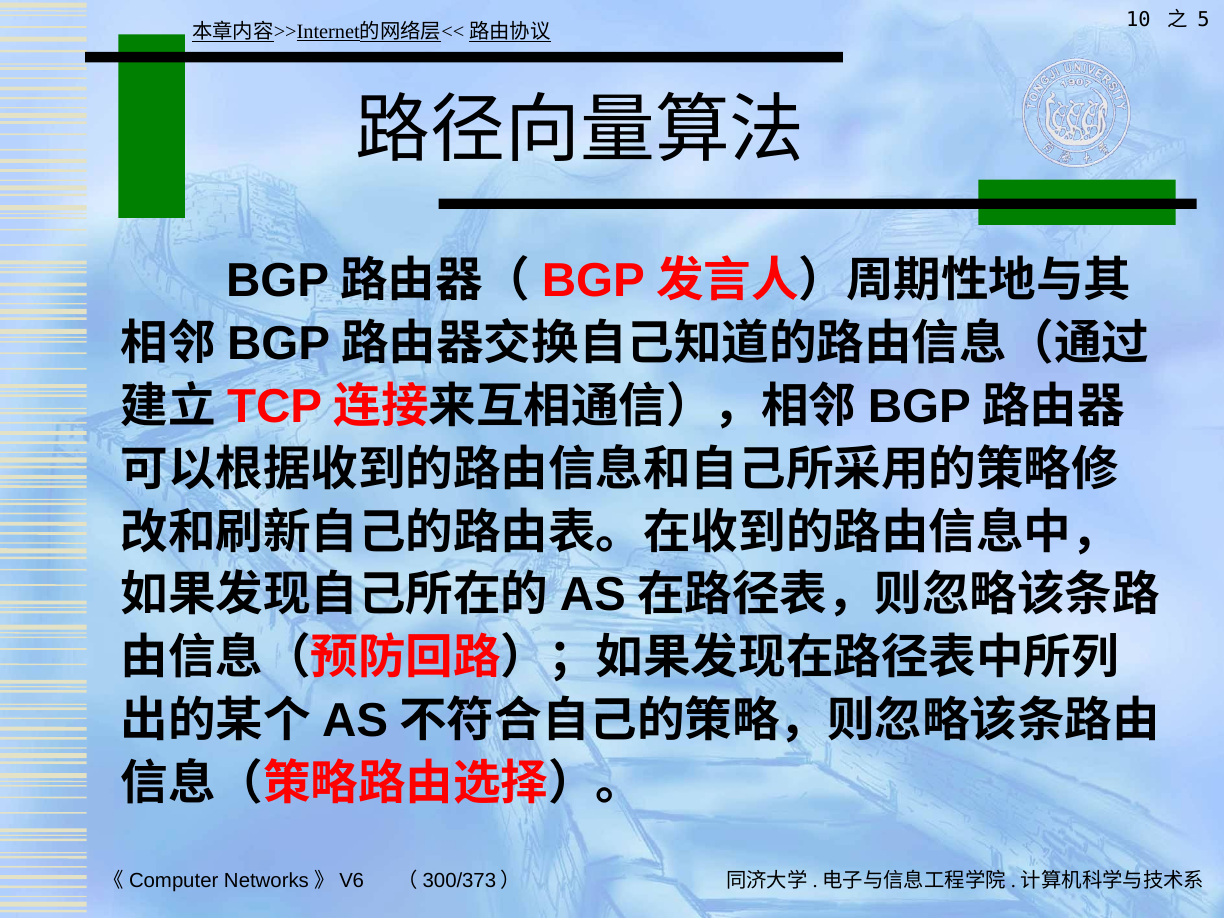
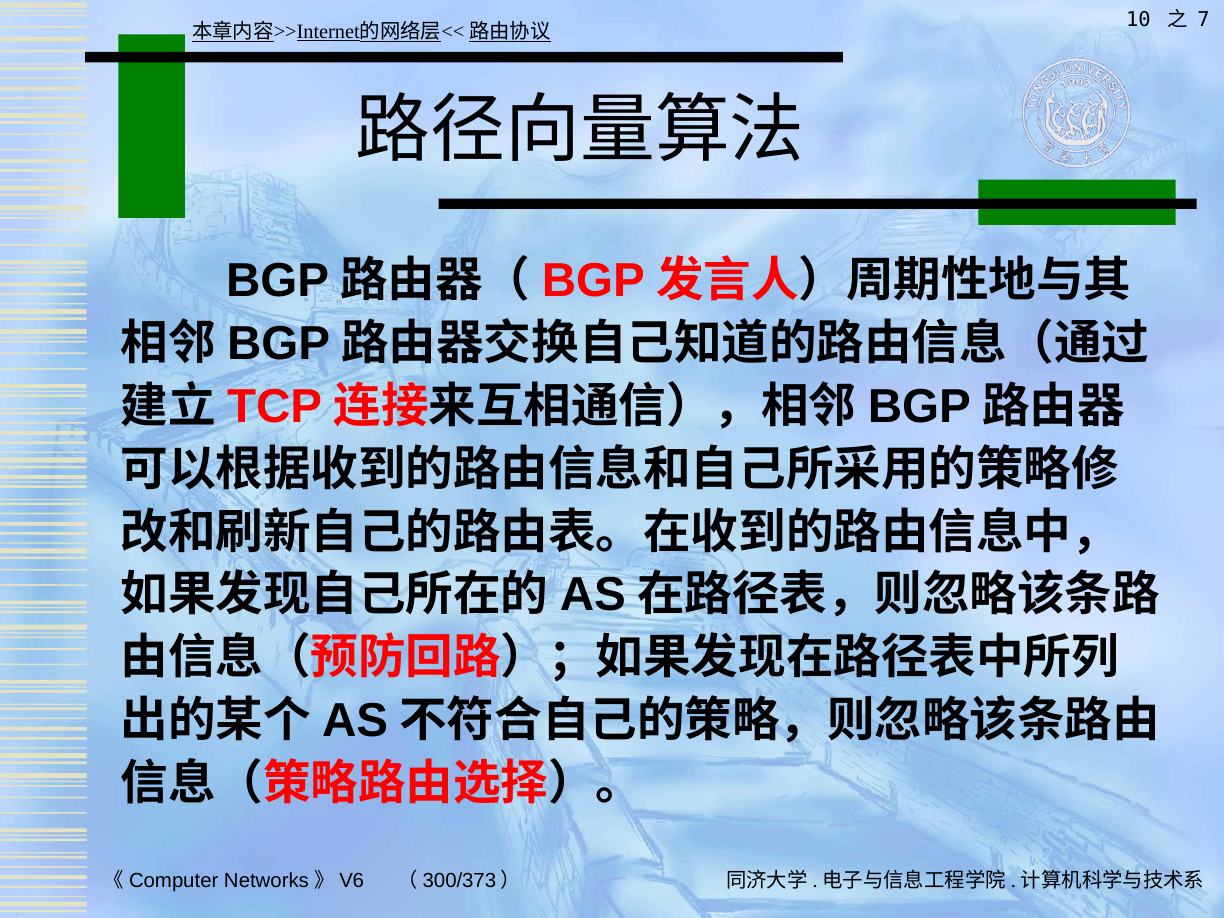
5: 5 -> 7
